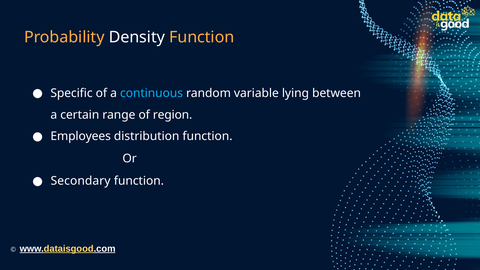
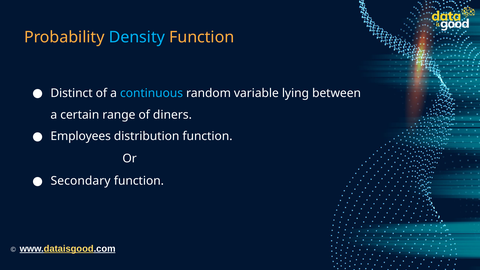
Density colour: white -> light blue
Specific: Specific -> Distinct
region: region -> diners
